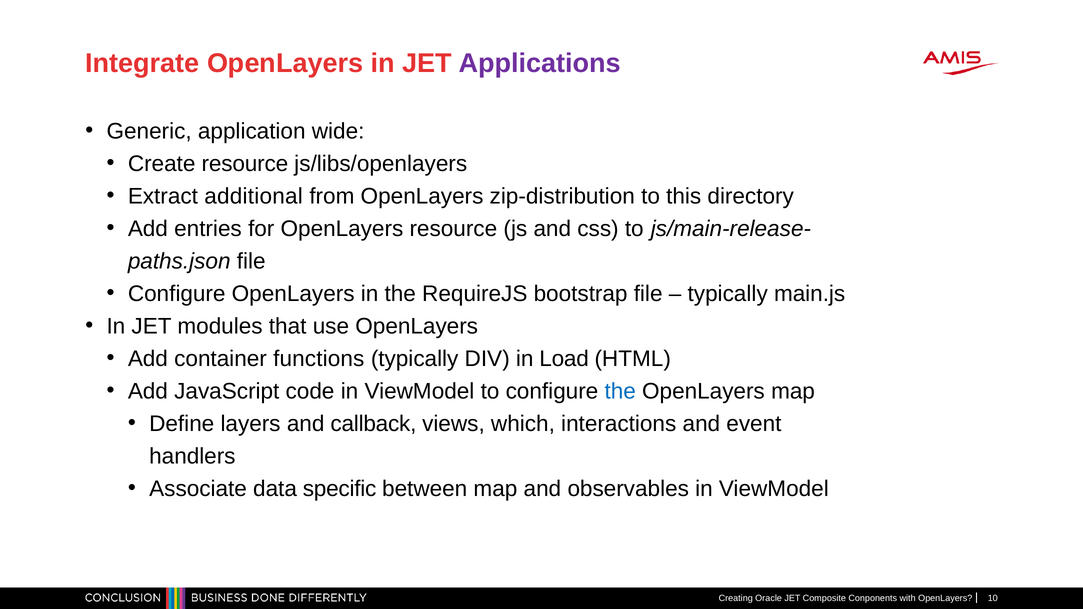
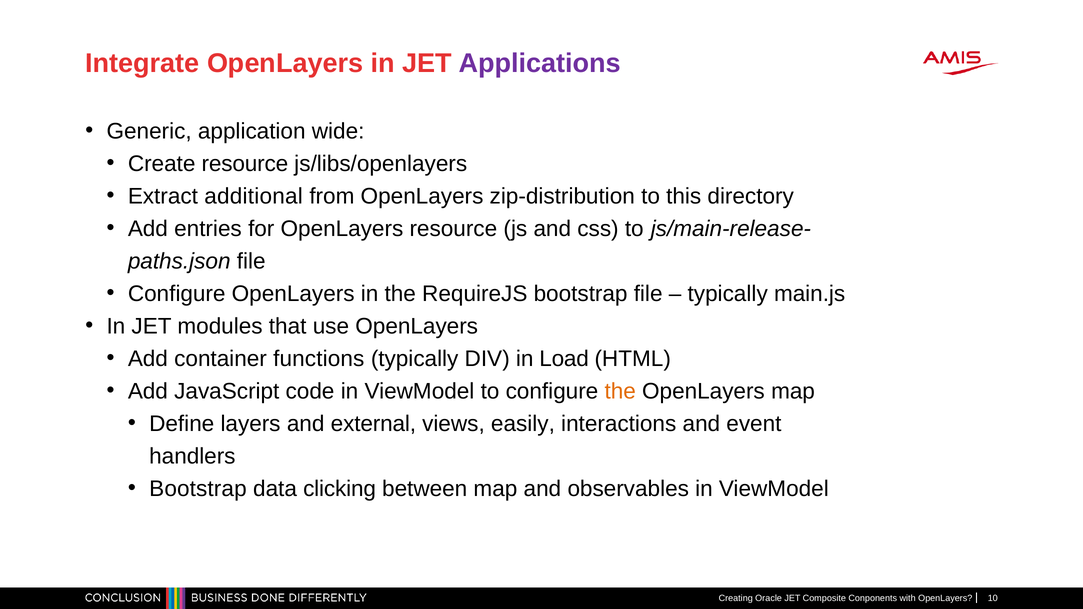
the at (620, 391) colour: blue -> orange
callback: callback -> external
which: which -> easily
Associate at (198, 489): Associate -> Bootstrap
specific: specific -> clicking
